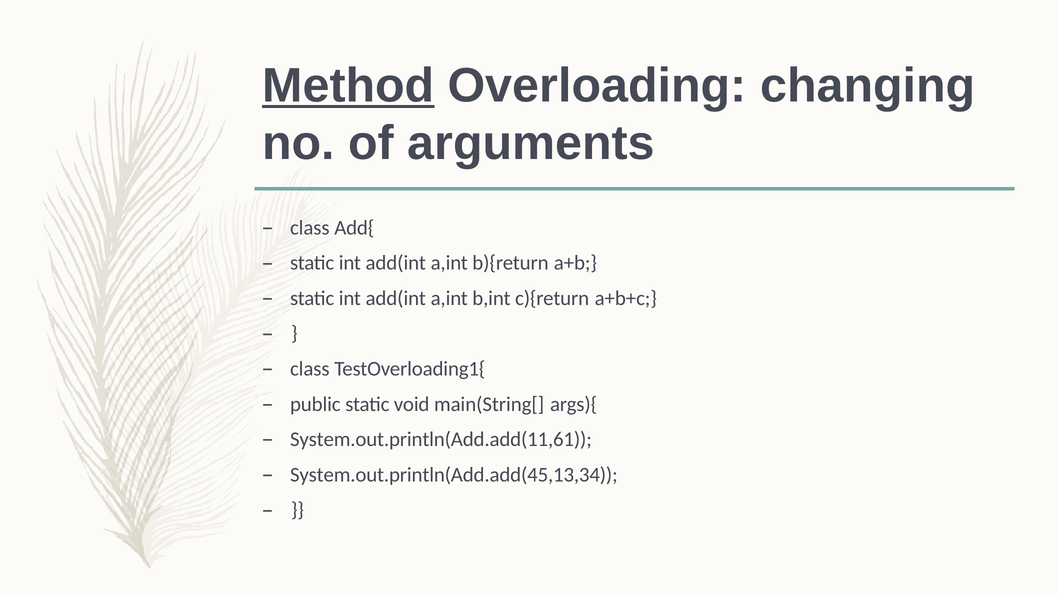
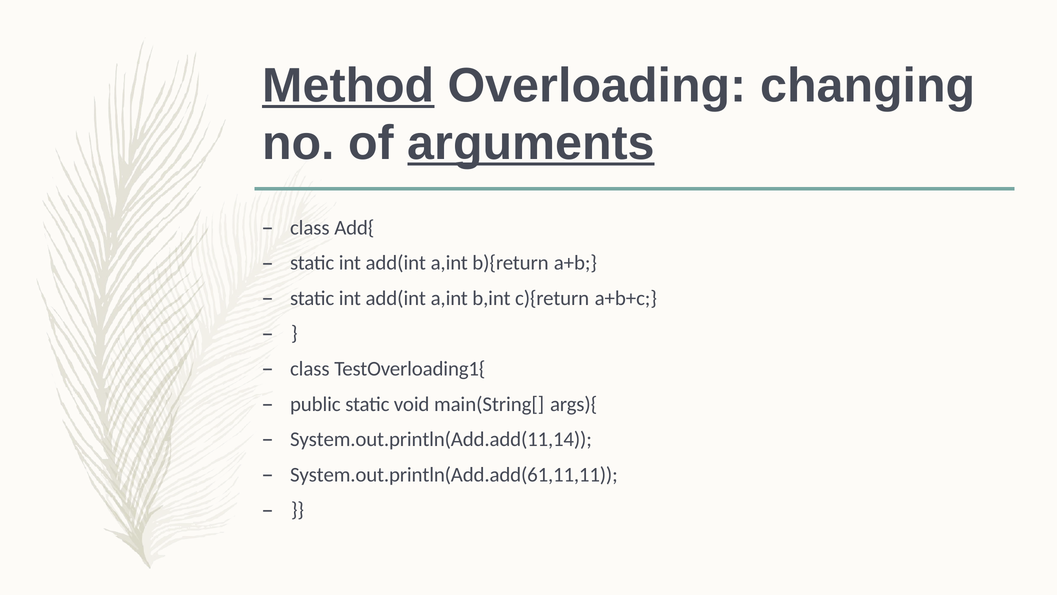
arguments underline: none -> present
System.out.println(Add.add(11,61: System.out.println(Add.add(11,61 -> System.out.println(Add.add(11,14
System.out.println(Add.add(45,13,34: System.out.println(Add.add(45,13,34 -> System.out.println(Add.add(61,11,11
